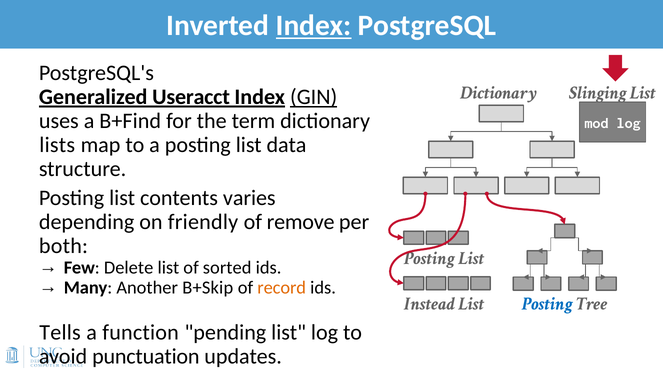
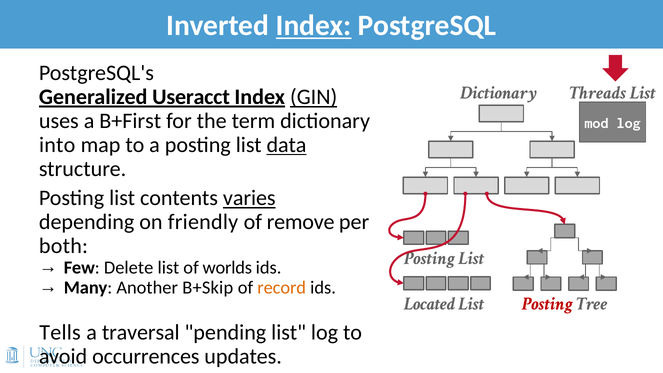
Slinging: Slinging -> Threads
B+Find: B+Find -> B+First
lists: lists -> into
data underline: none -> present
varies underline: none -> present
sorted: sorted -> worlds
Instead: Instead -> Located
Posting at (547, 304) colour: blue -> red
function: function -> traversal
punctuation: punctuation -> occurrences
